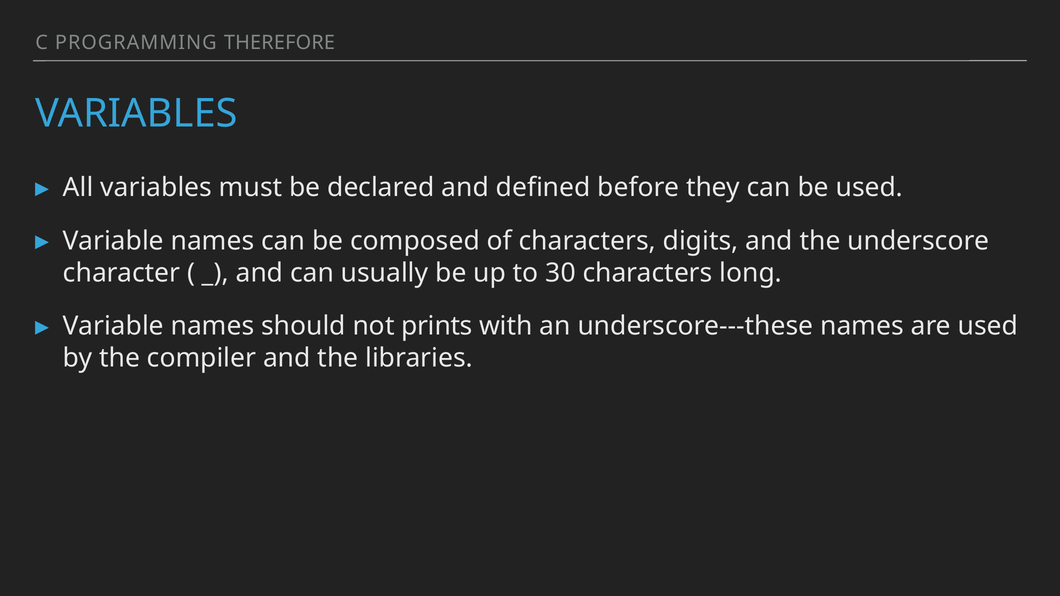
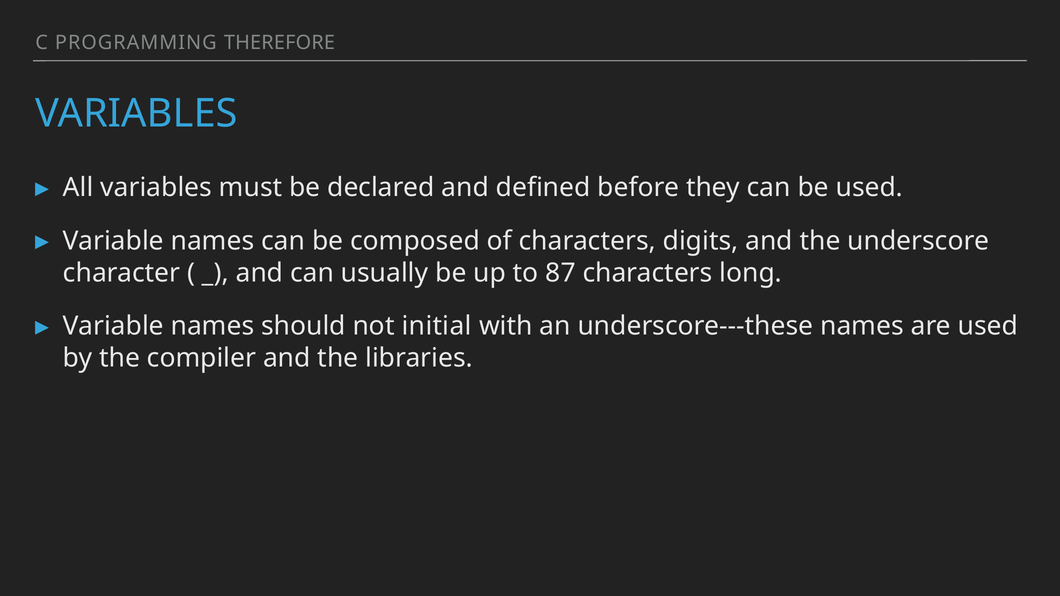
30: 30 -> 87
prints: prints -> initial
